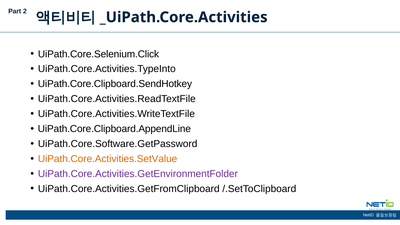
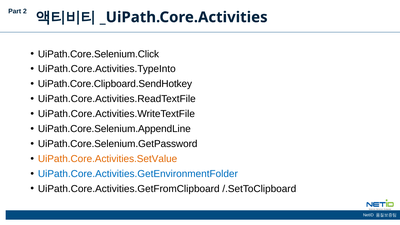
UiPath.Core.Clipboard.AppendLine: UiPath.Core.Clipboard.AppendLine -> UiPath.Core.Selenium.AppendLine
UiPath.Core.Software.GetPassword: UiPath.Core.Software.GetPassword -> UiPath.Core.Selenium.GetPassword
UiPath.Core.Activities.GetEnvironmentFolder colour: purple -> blue
